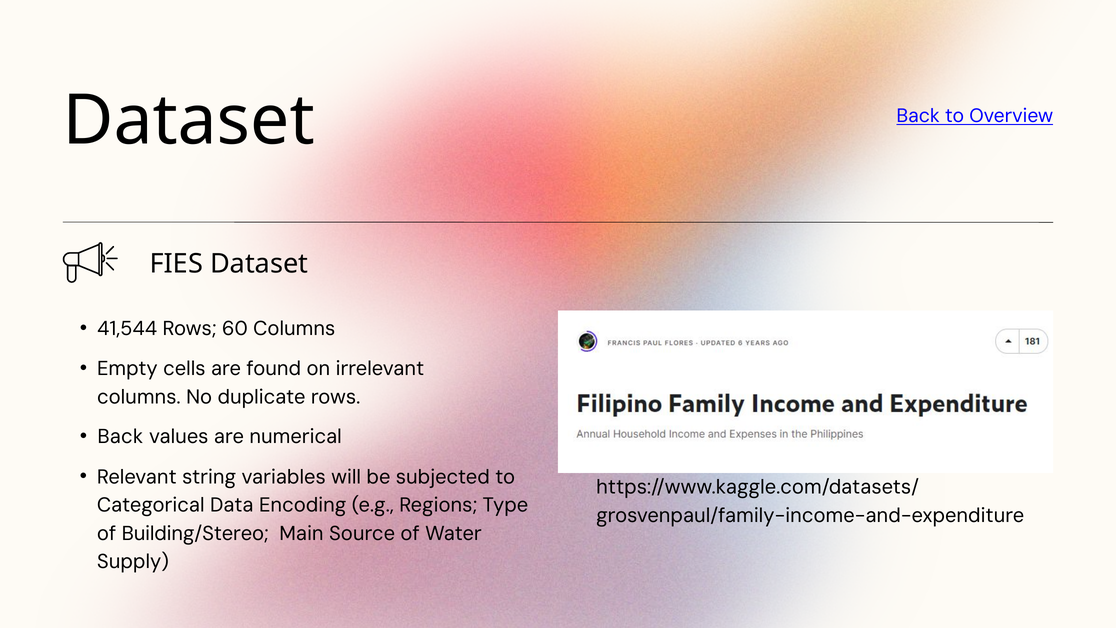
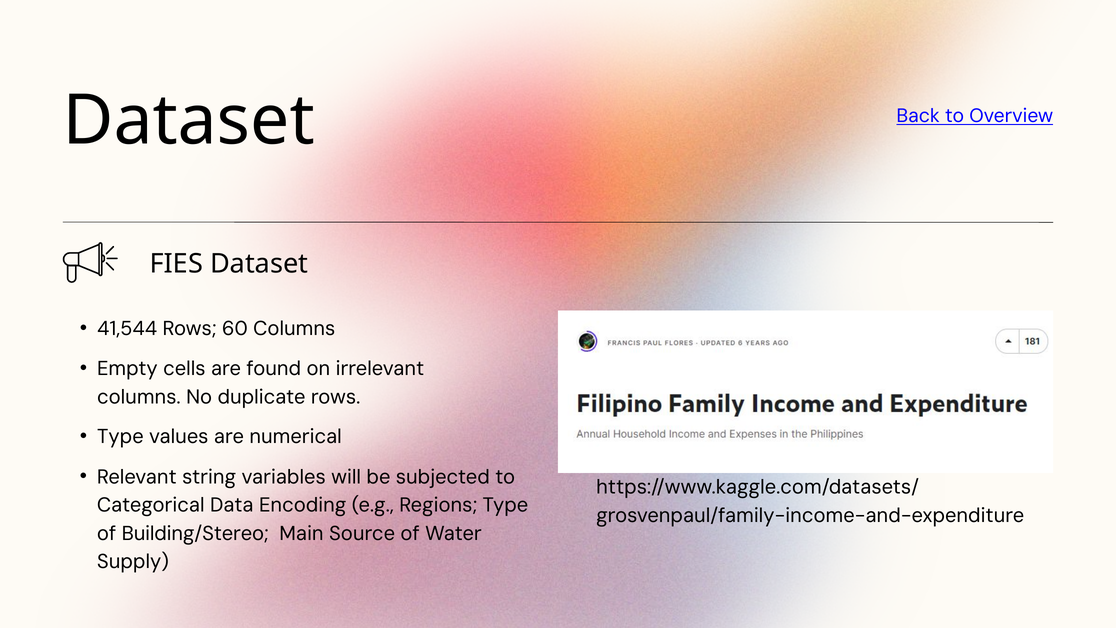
Back at (120, 437): Back -> Type
